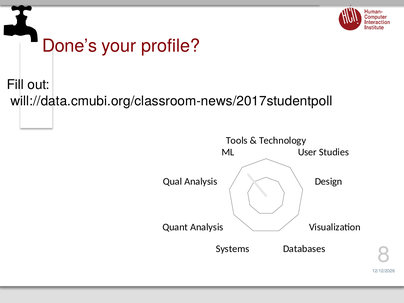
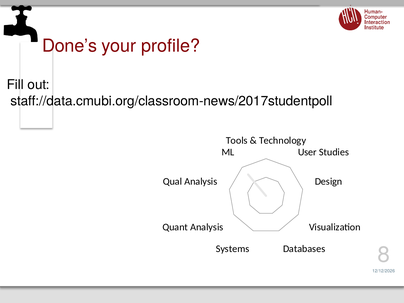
will://data.cmubi.org/classroom-news/2017studentpoll: will://data.cmubi.org/classroom-news/2017studentpoll -> staff://data.cmubi.org/classroom-news/2017studentpoll
